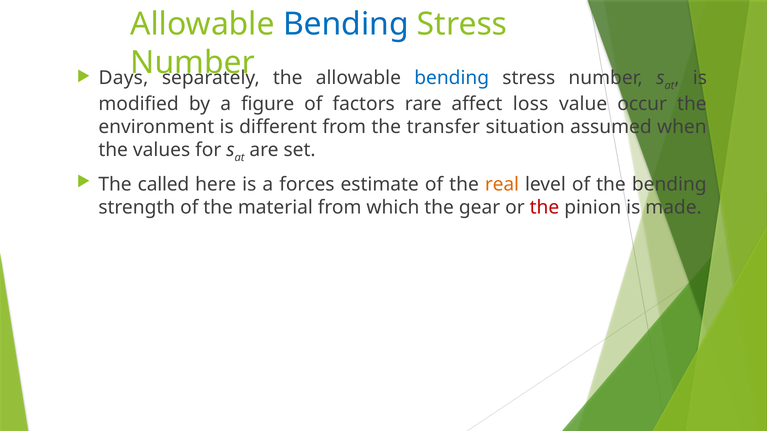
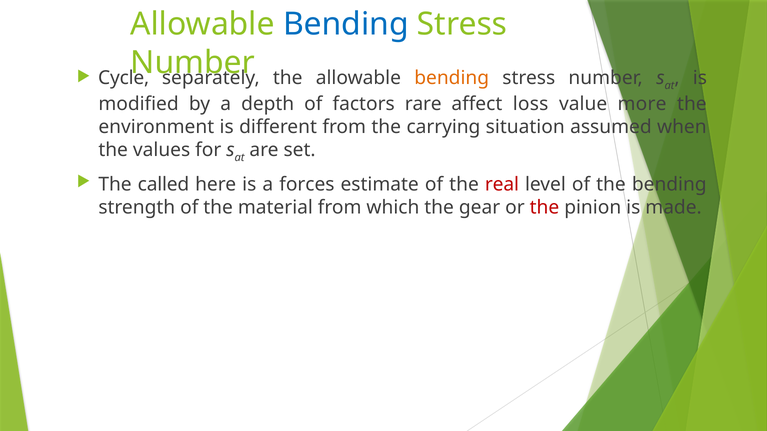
Days: Days -> Cycle
bending at (452, 78) colour: blue -> orange
figure: figure -> depth
occur: occur -> more
transfer: transfer -> carrying
real colour: orange -> red
